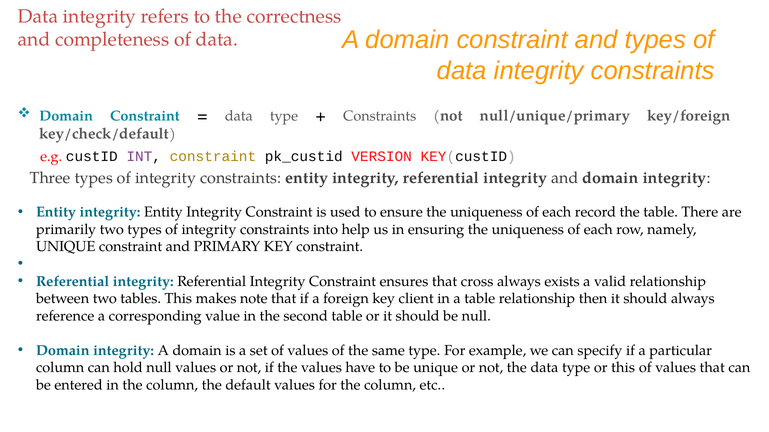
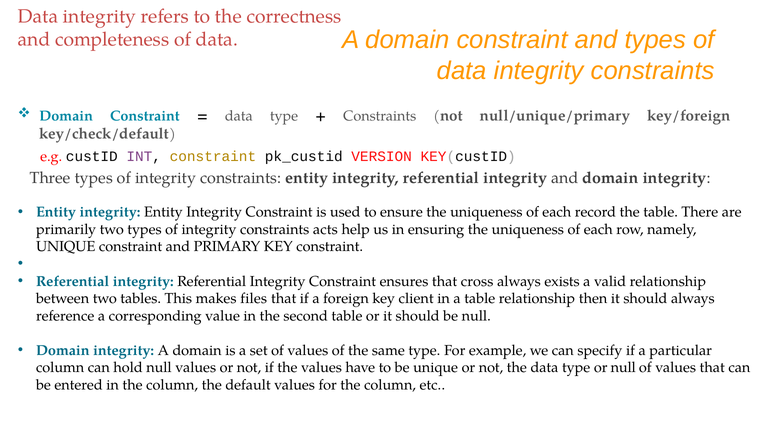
into: into -> acts
note: note -> files
or this: this -> null
